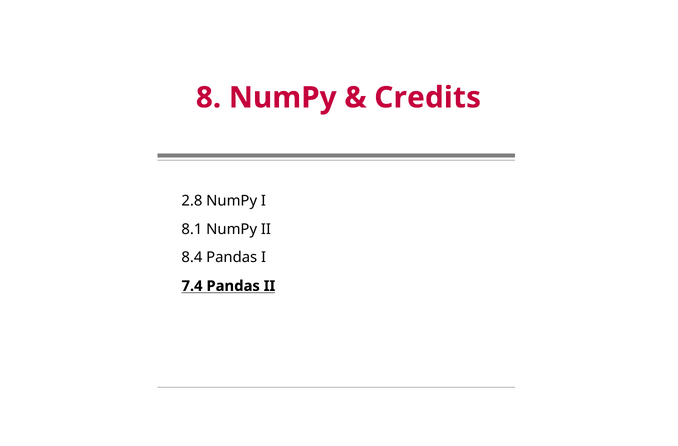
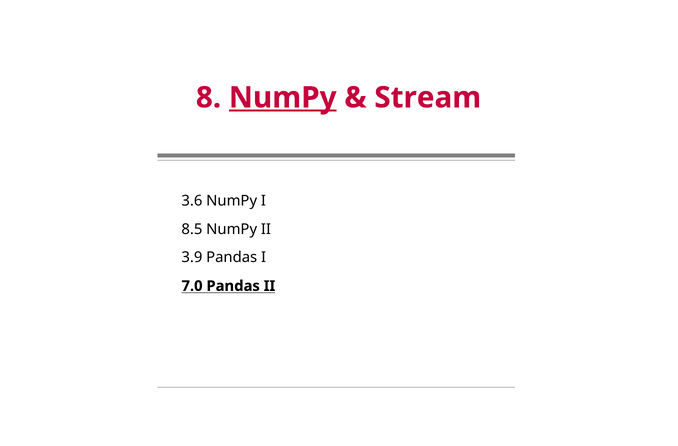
NumPy at (283, 97) underline: none -> present
Credits: Credits -> Stream
2.8: 2.8 -> 3.6
8.1: 8.1 -> 8.5
8.4: 8.4 -> 3.9
7.4: 7.4 -> 7.0
